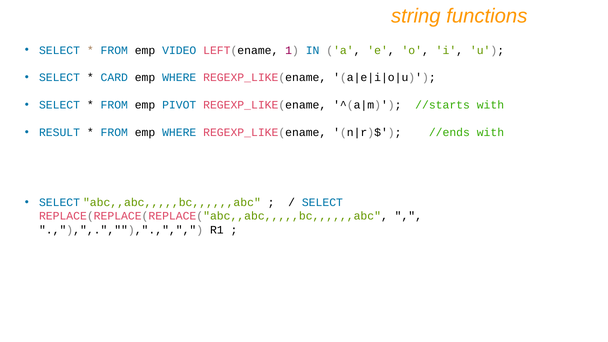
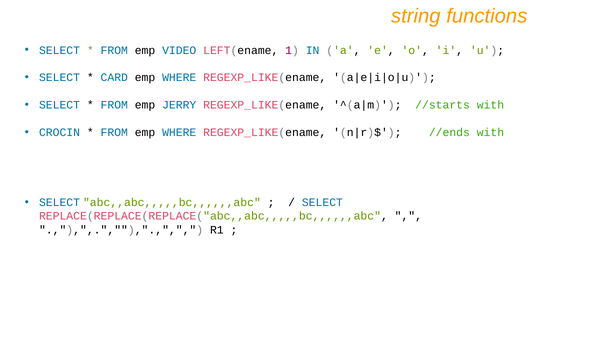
PIVOT: PIVOT -> JERRY
RESULT: RESULT -> CROCIN
